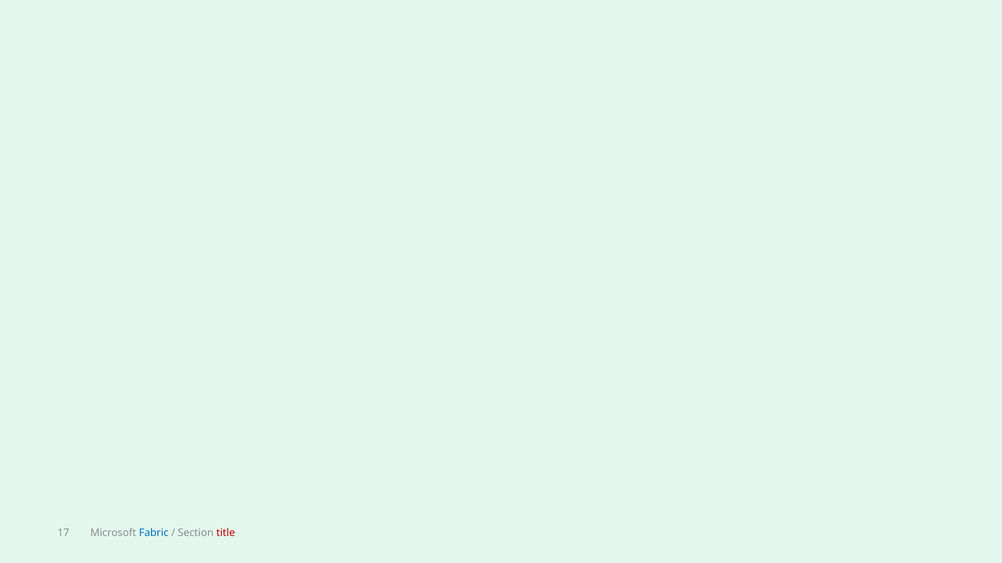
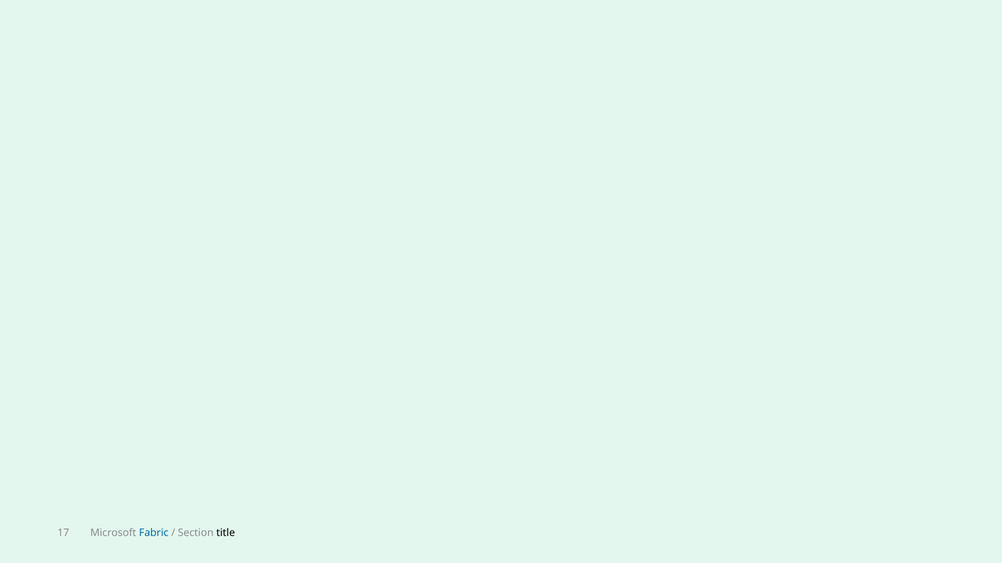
title colour: red -> black
